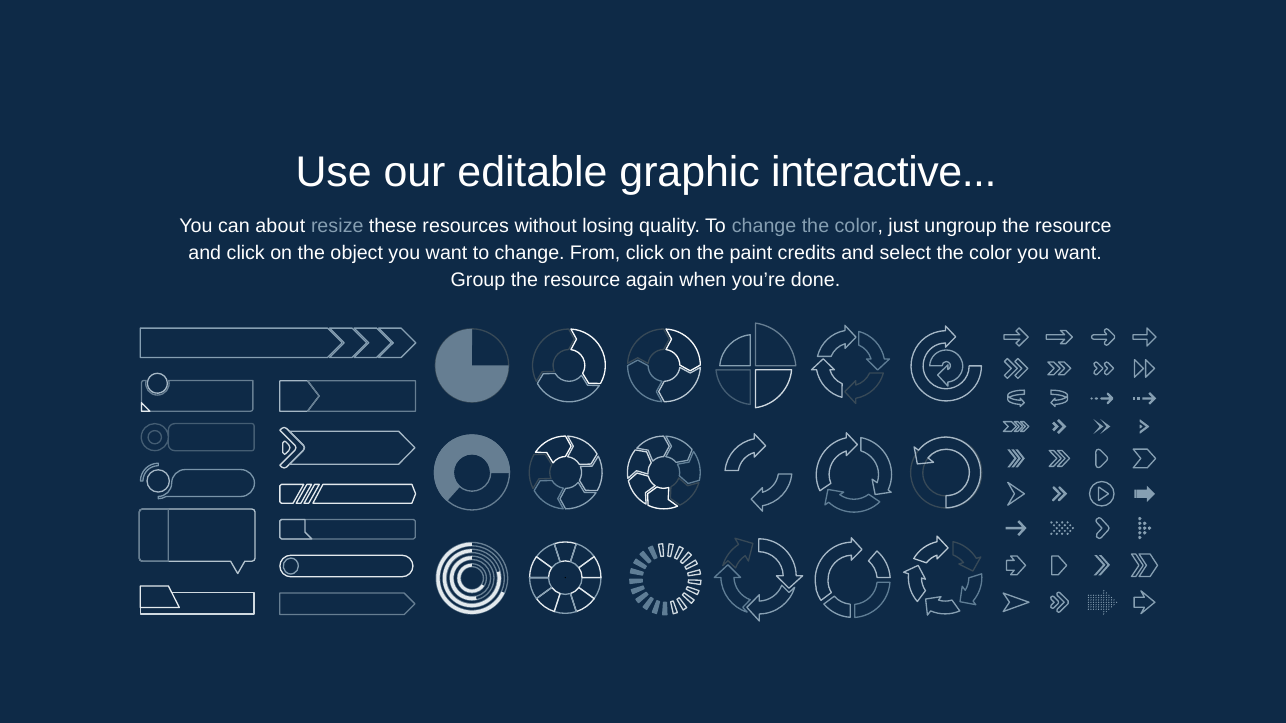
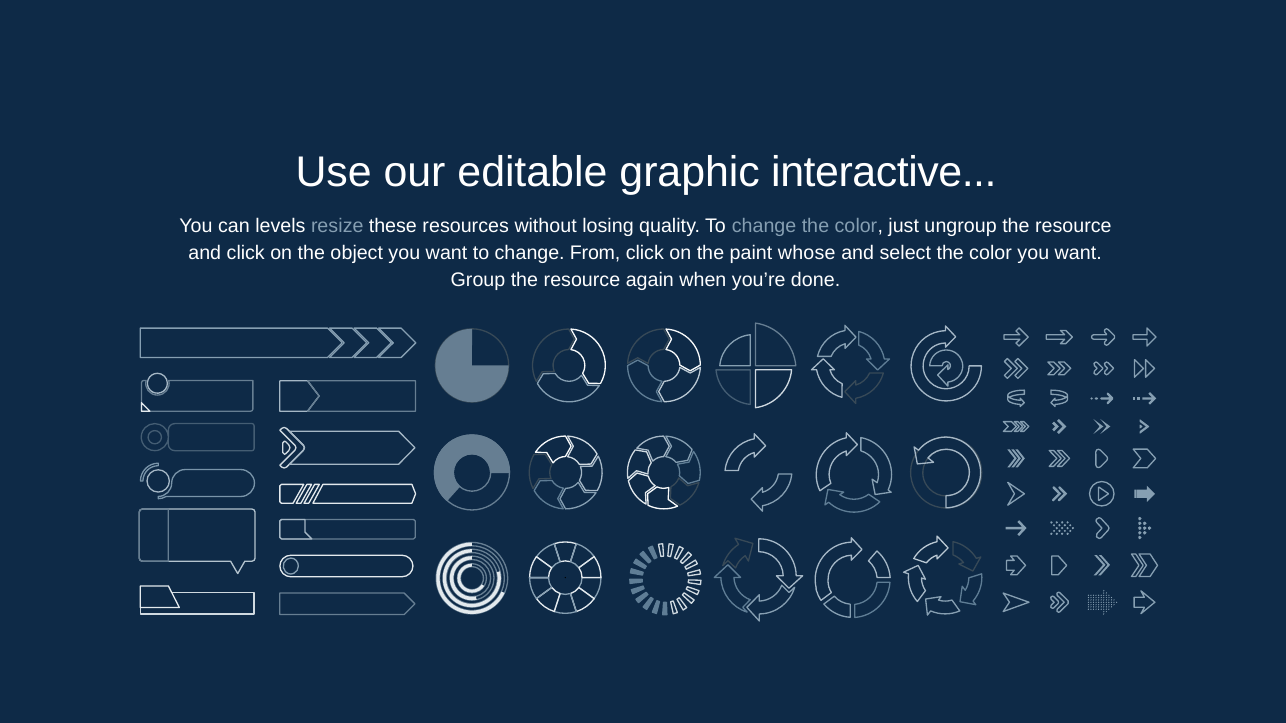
about: about -> levels
credits: credits -> whose
